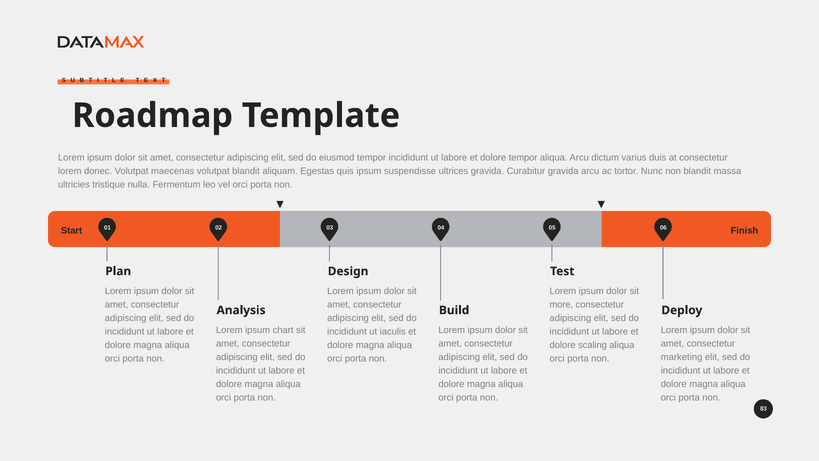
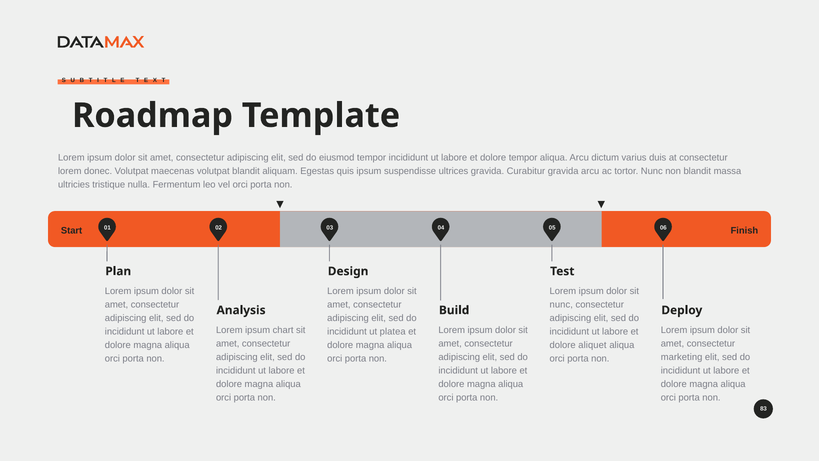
more at (561, 305): more -> nunc
iaculis: iaculis -> platea
scaling: scaling -> aliquet
